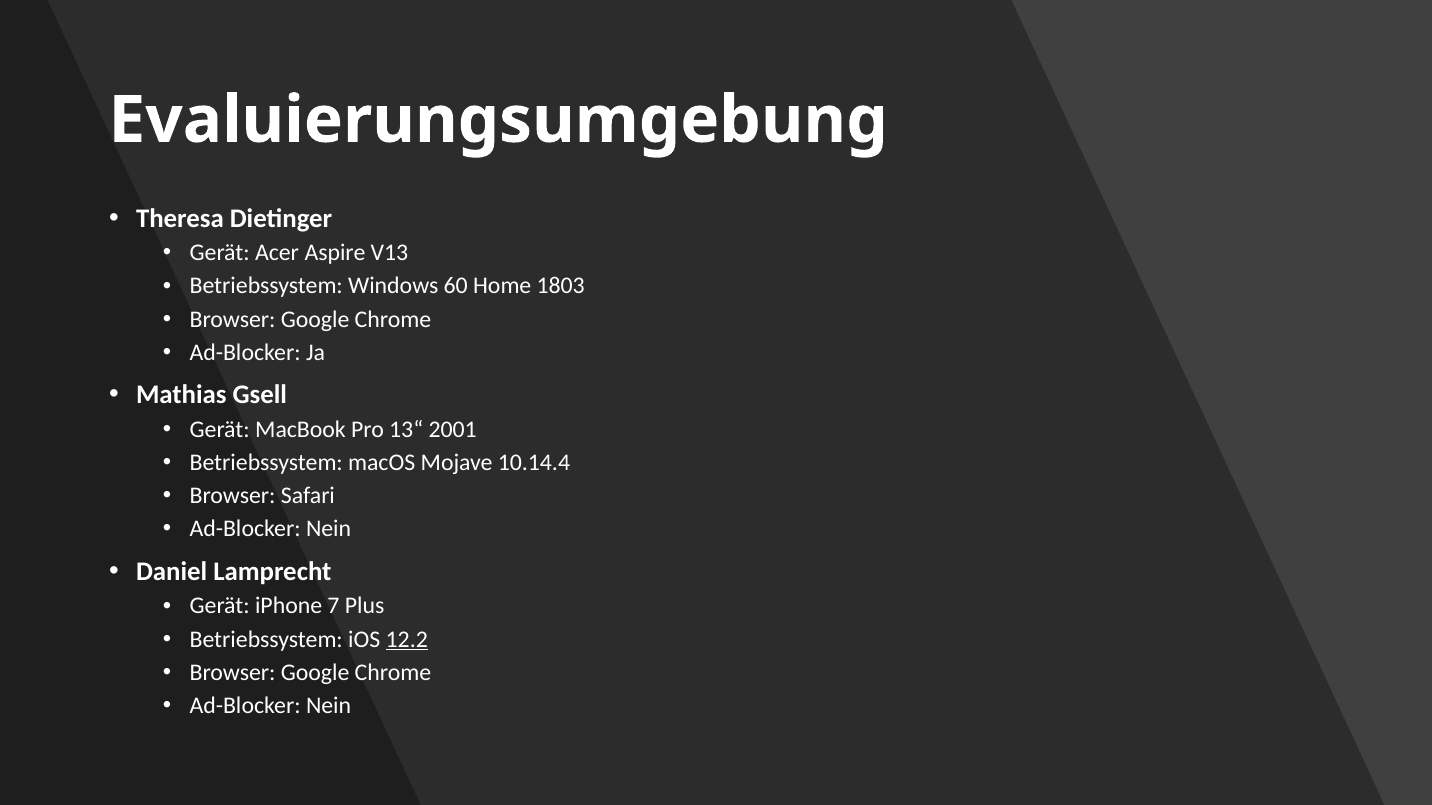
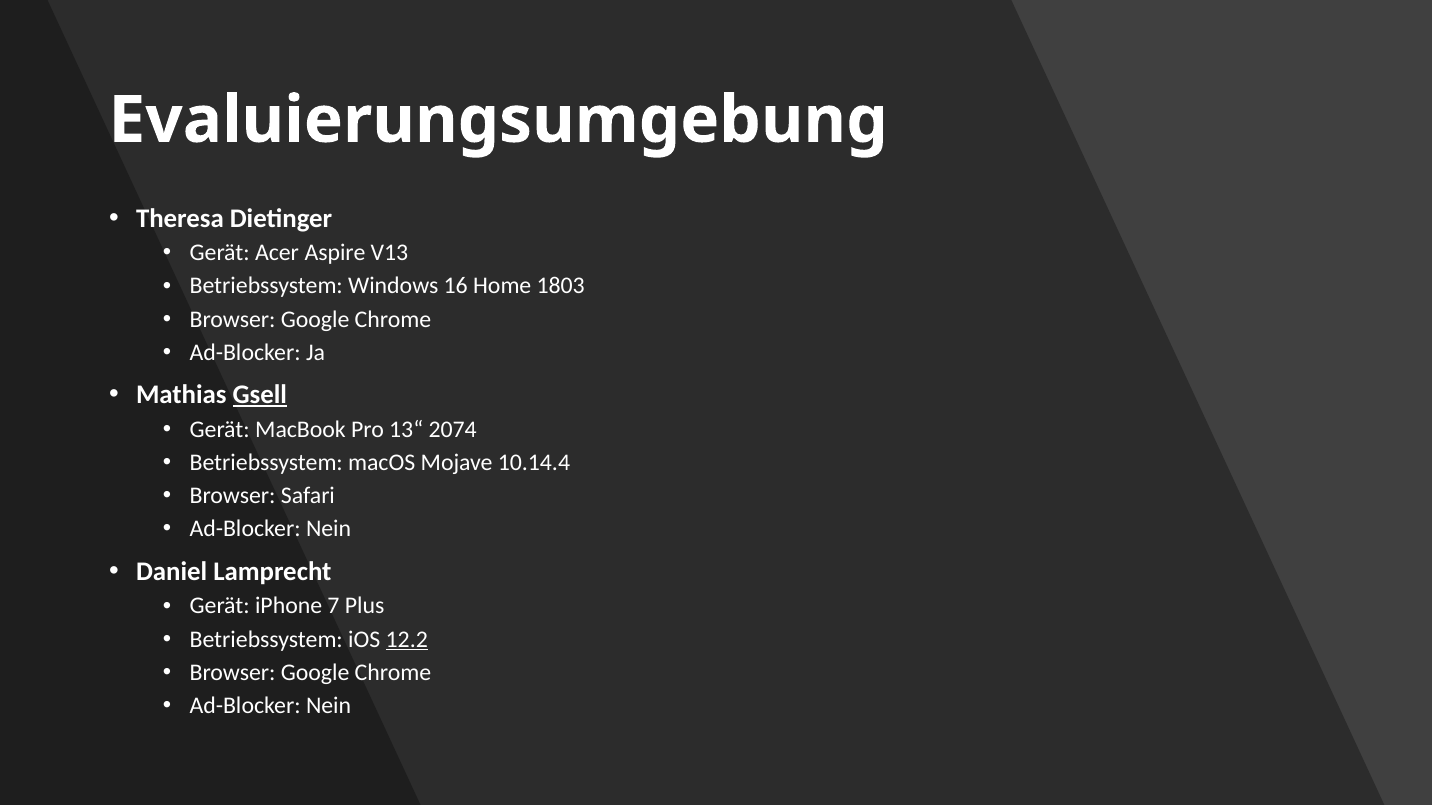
60: 60 -> 16
Gsell underline: none -> present
2001: 2001 -> 2074
